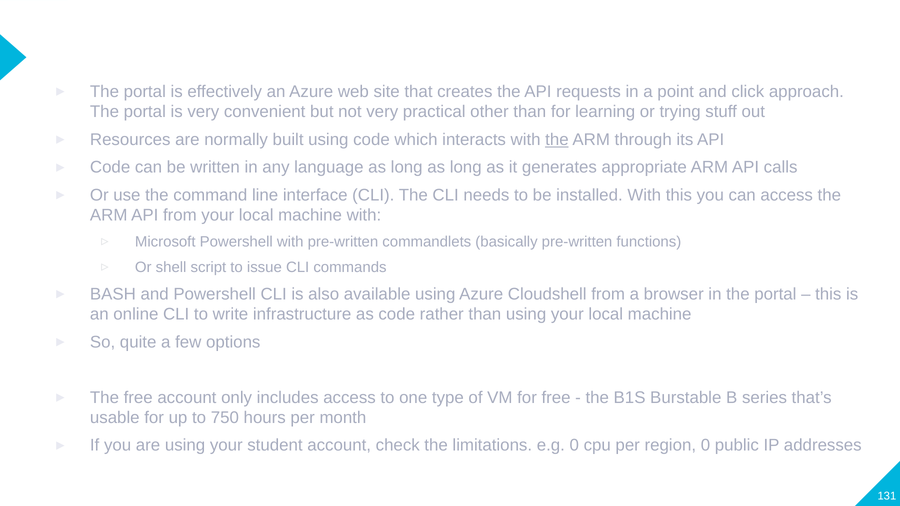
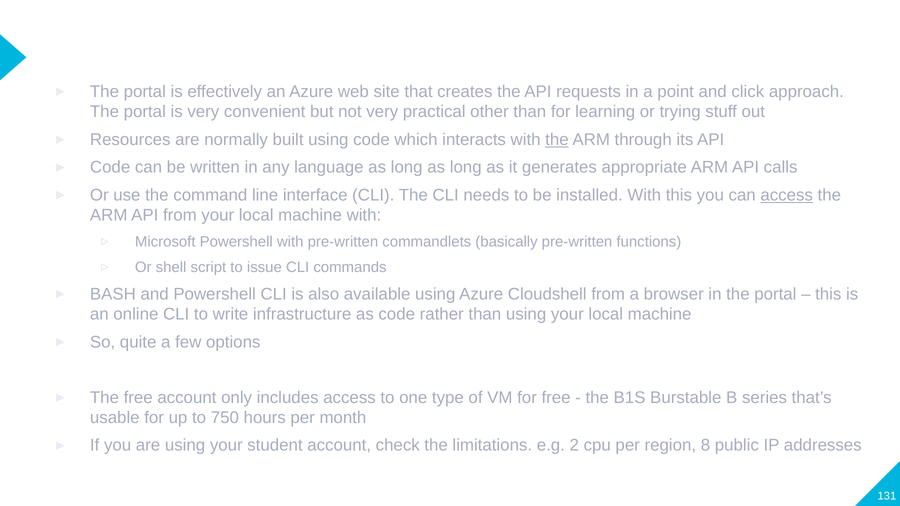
access at (787, 195) underline: none -> present
e.g 0: 0 -> 2
region 0: 0 -> 8
